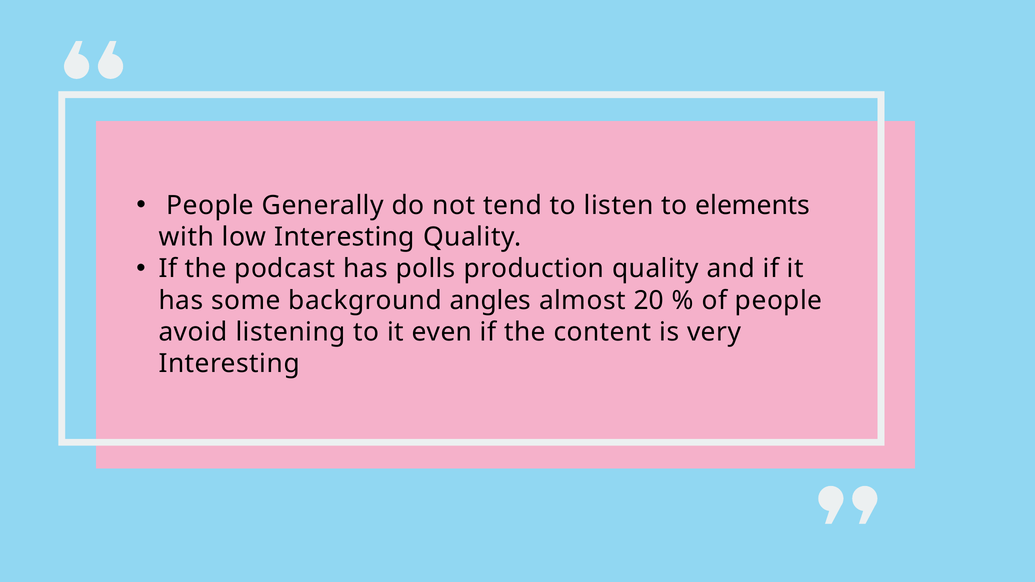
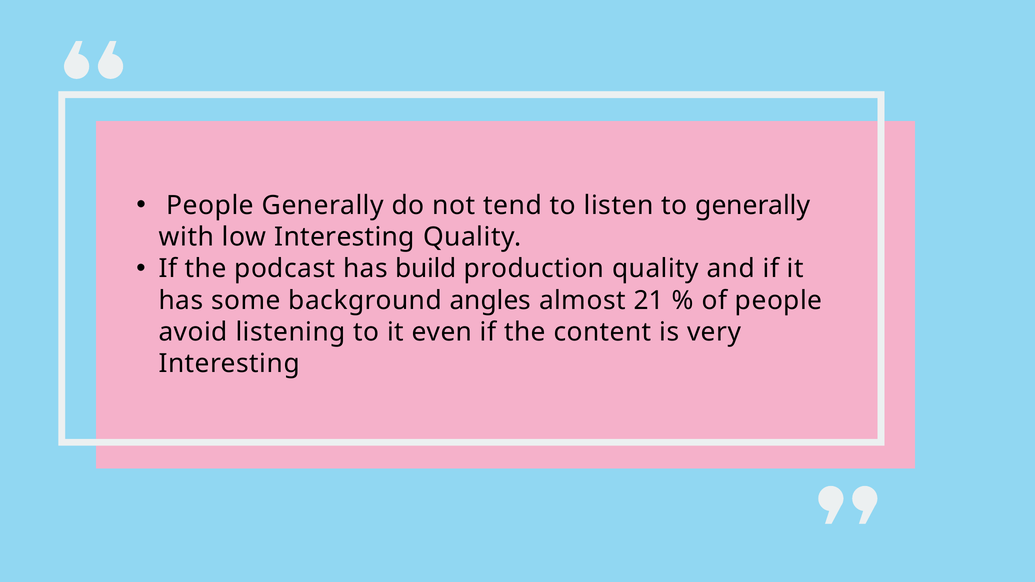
to elements: elements -> generally
polls: polls -> build
20: 20 -> 21
